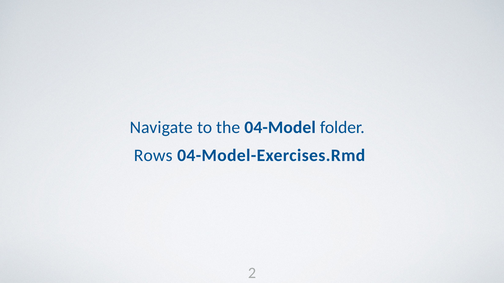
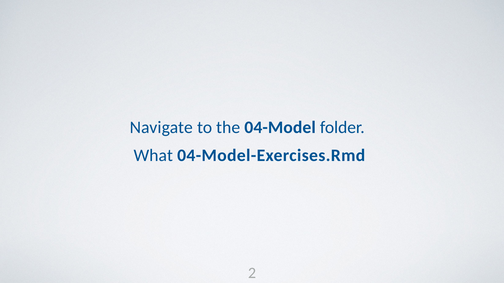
Rows: Rows -> What
